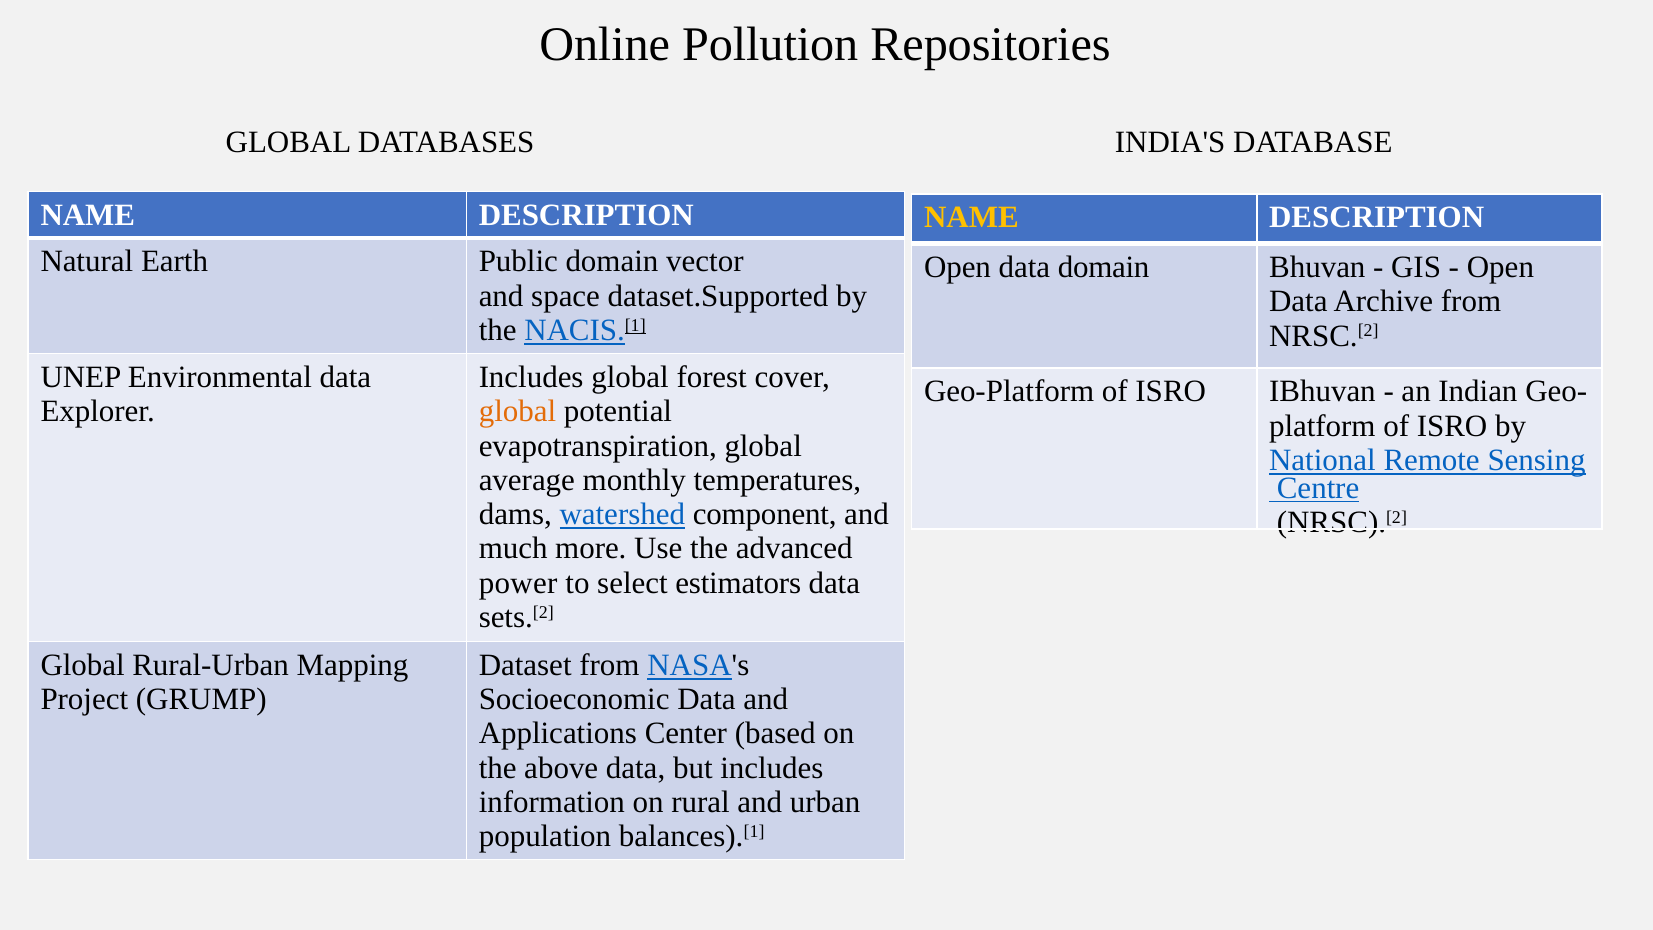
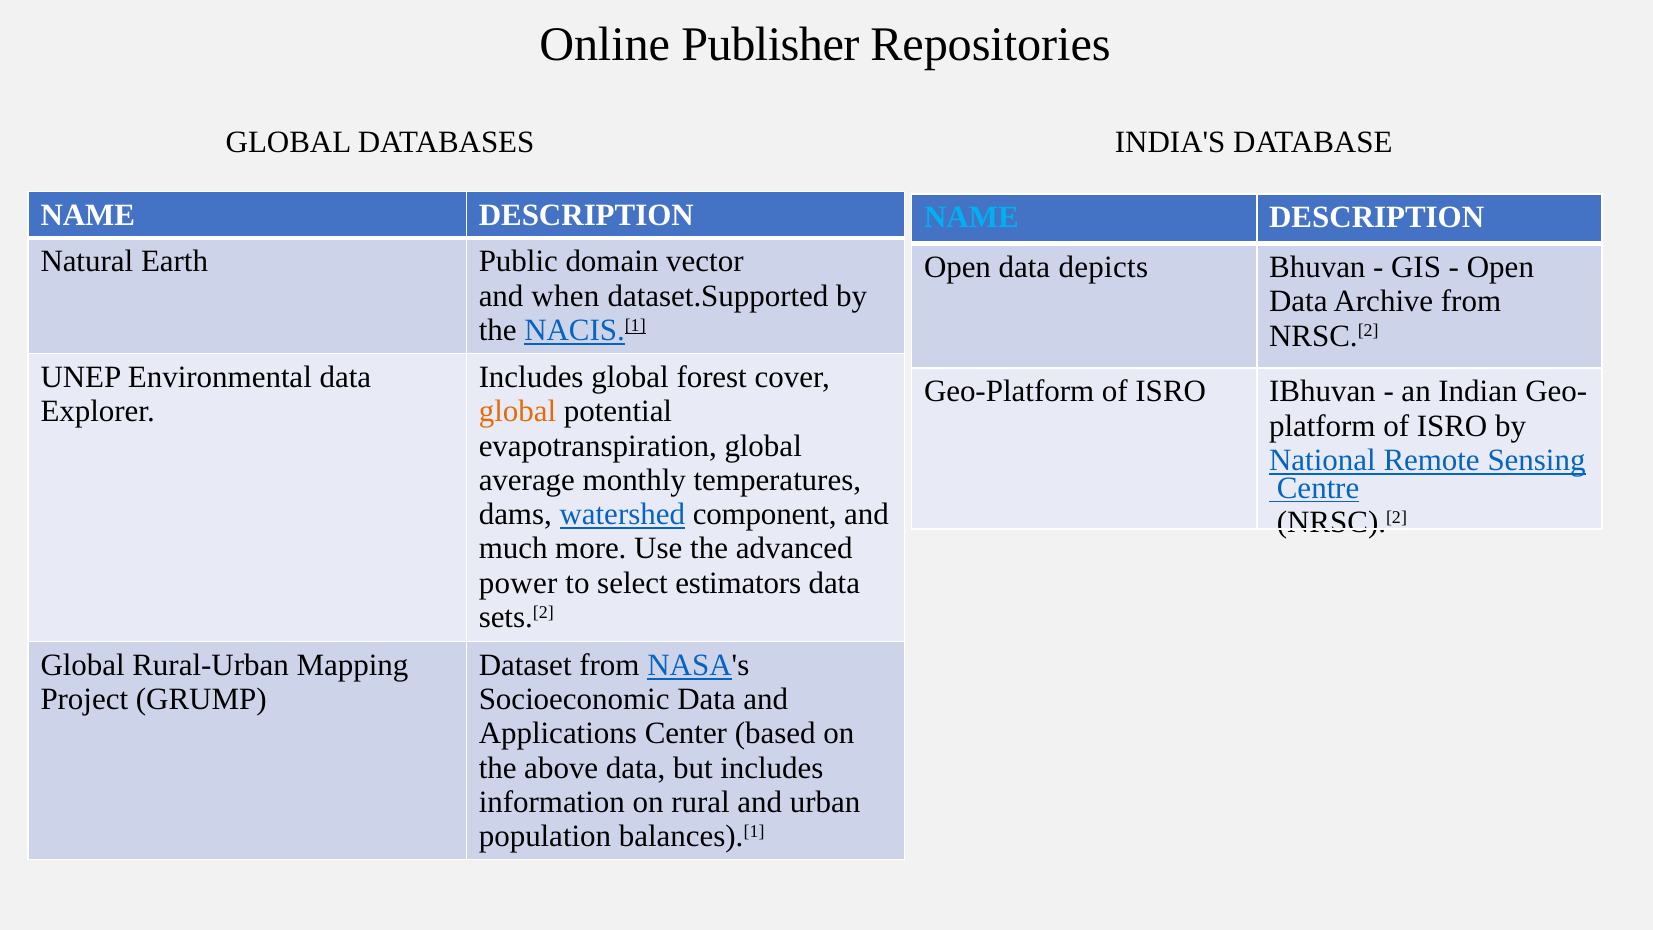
Pollution: Pollution -> Publisher
NAME at (971, 218) colour: yellow -> light blue
data domain: domain -> depicts
space: space -> when
